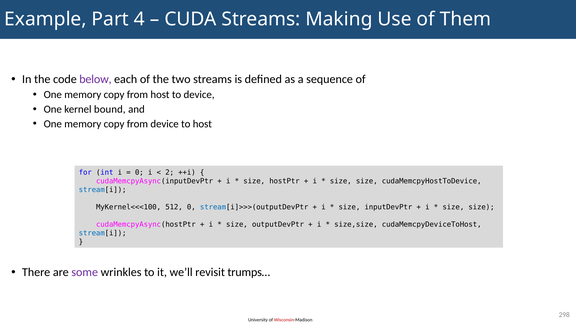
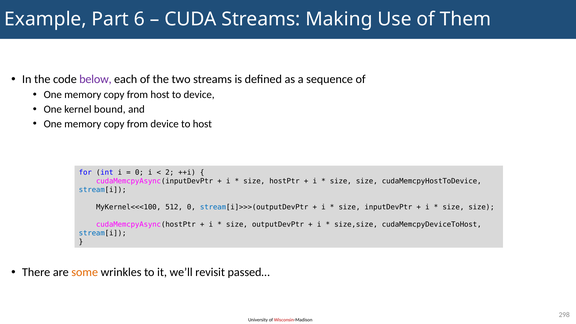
4: 4 -> 6
some colour: purple -> orange
trumps…: trumps… -> passed…
